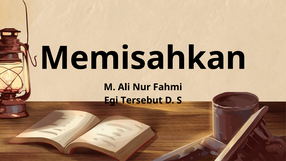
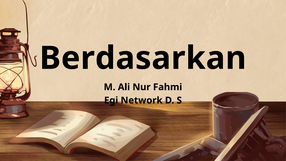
Memisahkan: Memisahkan -> Berdasarkan
Tersebut: Tersebut -> Network
